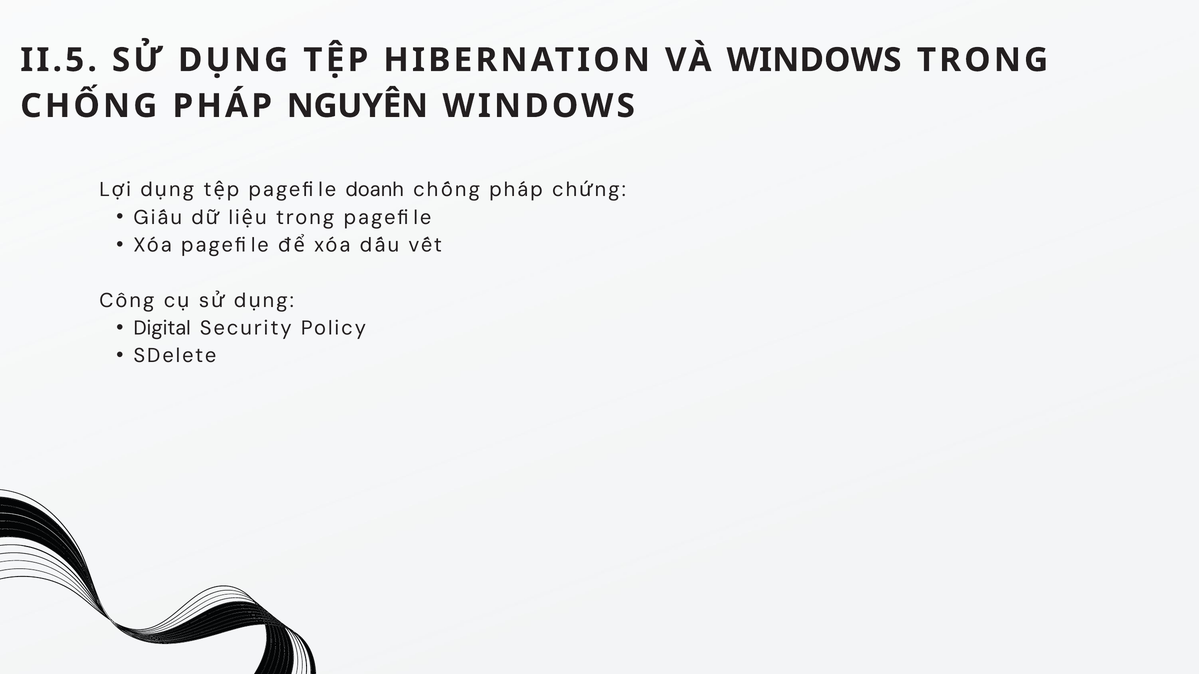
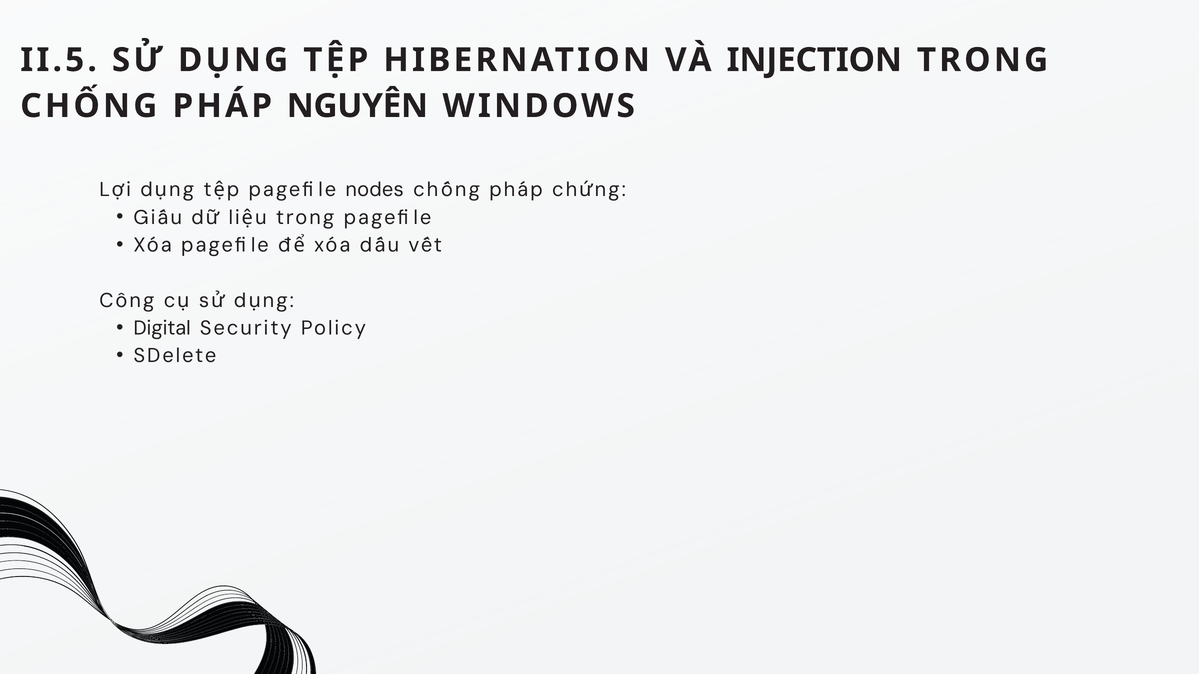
VÀ WINDOWS: WINDOWS -> INJECTION
doanh: doanh -> nodes
